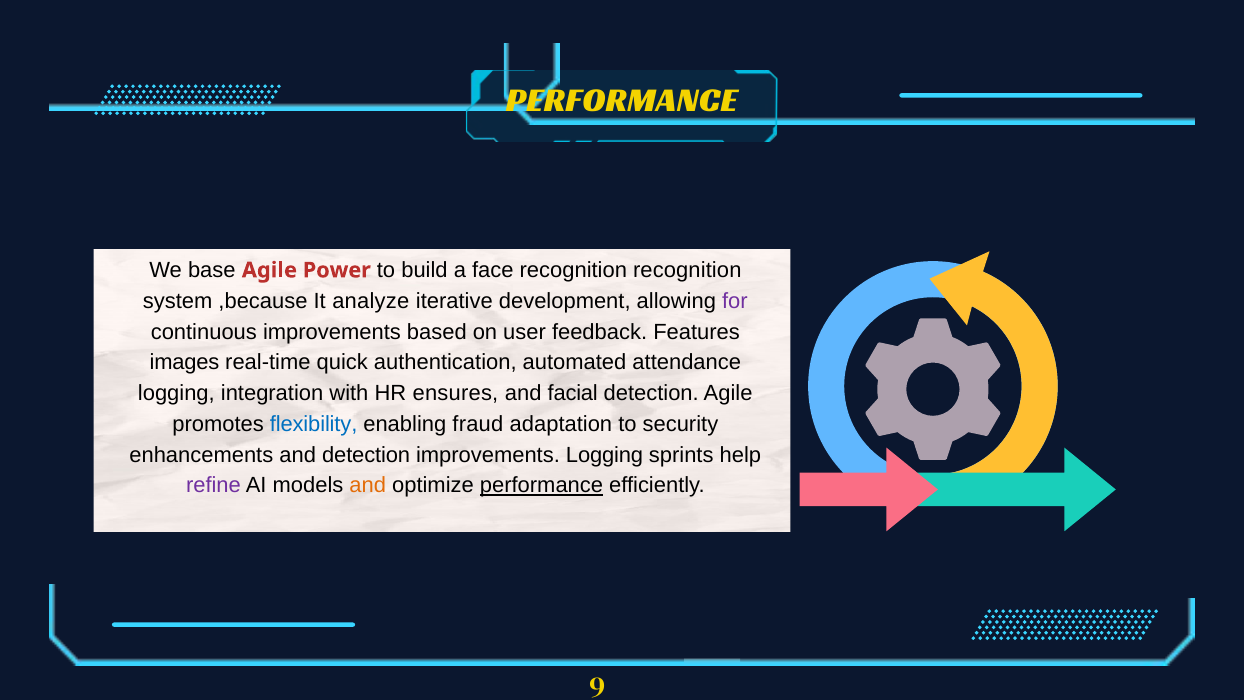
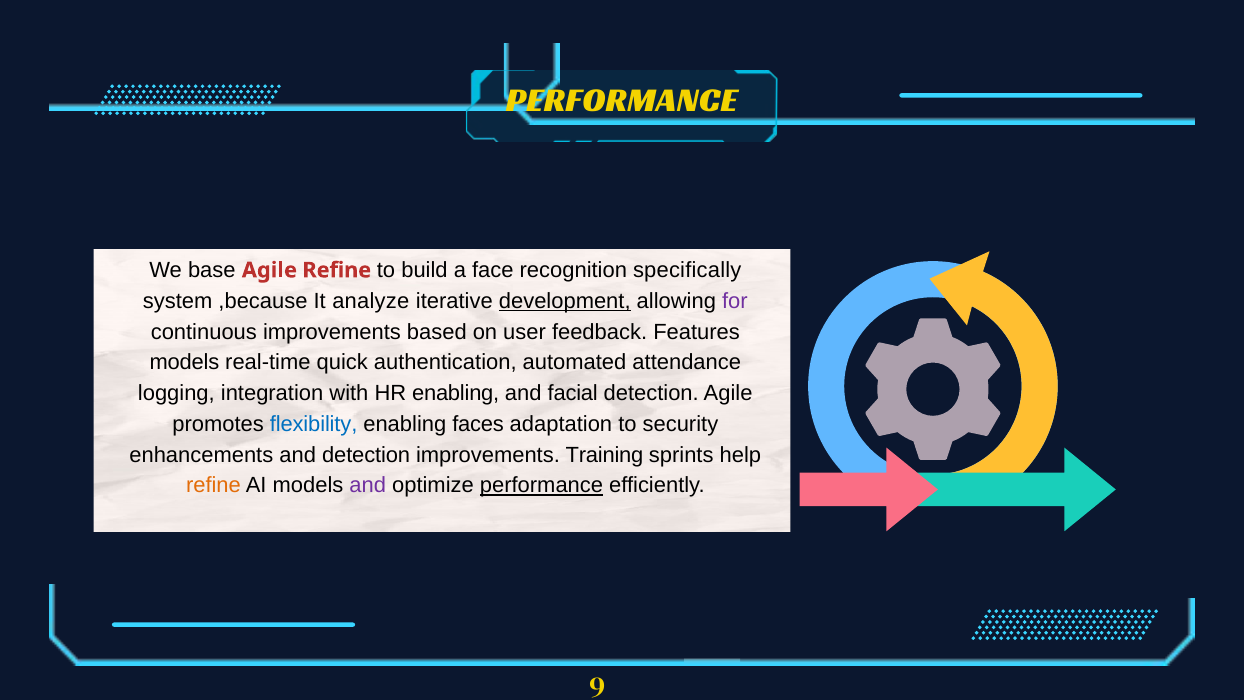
Agile Power: Power -> Refine
recognition recognition: recognition -> specifically
development underline: none -> present
images at (184, 362): images -> models
HR ensures: ensures -> enabling
fraud: fraud -> faces
improvements Logging: Logging -> Training
refine at (213, 485) colour: purple -> orange
and at (368, 485) colour: orange -> purple
